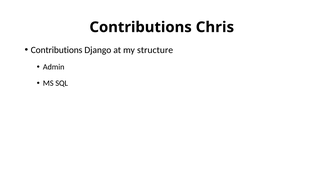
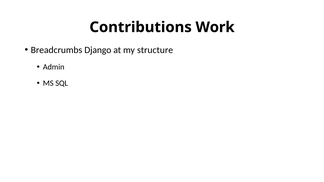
Chris: Chris -> Work
Contributions at (57, 50): Contributions -> Breadcrumbs
